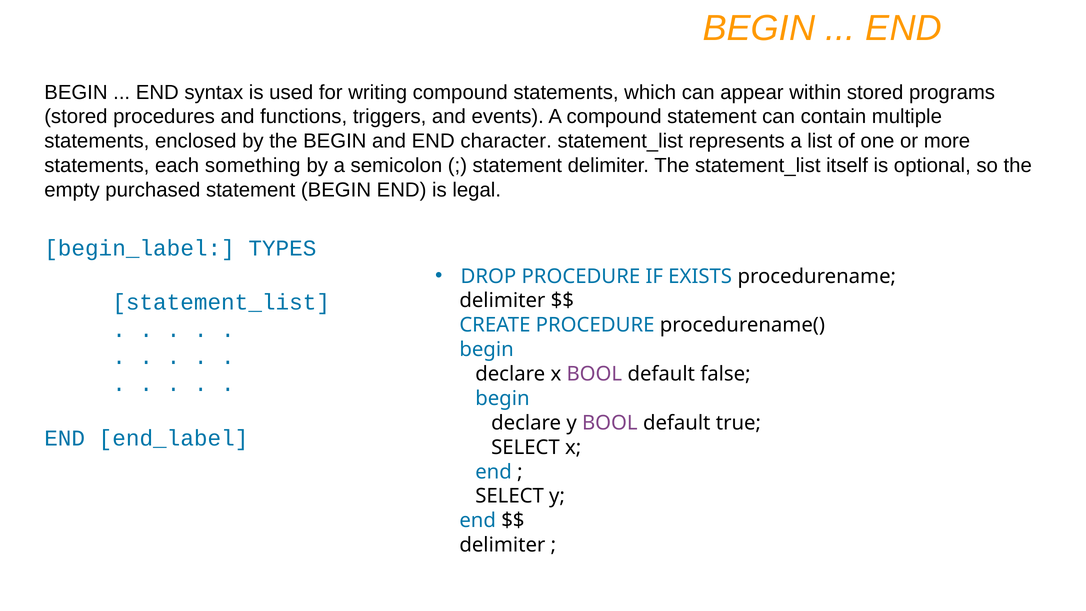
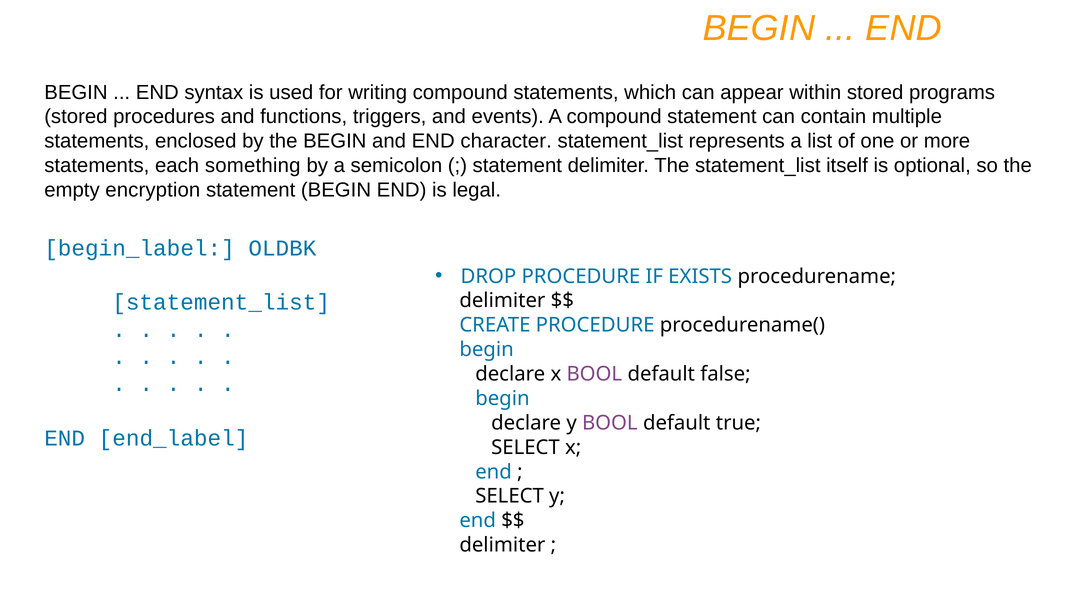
purchased: purchased -> encryption
TYPES: TYPES -> OLDBK
